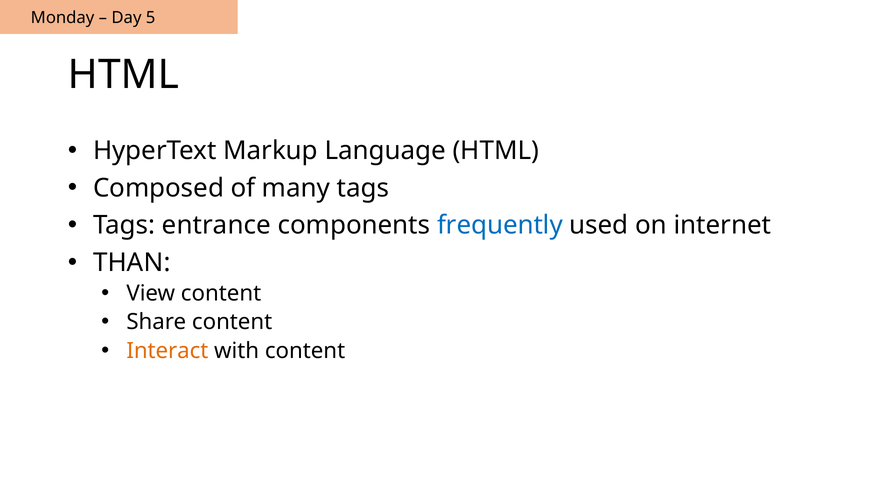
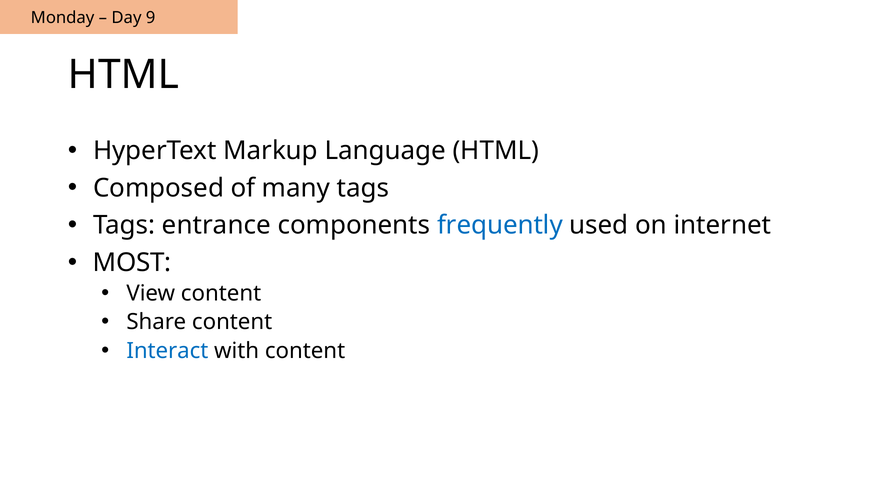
5: 5 -> 9
THAN: THAN -> MOST
Interact colour: orange -> blue
